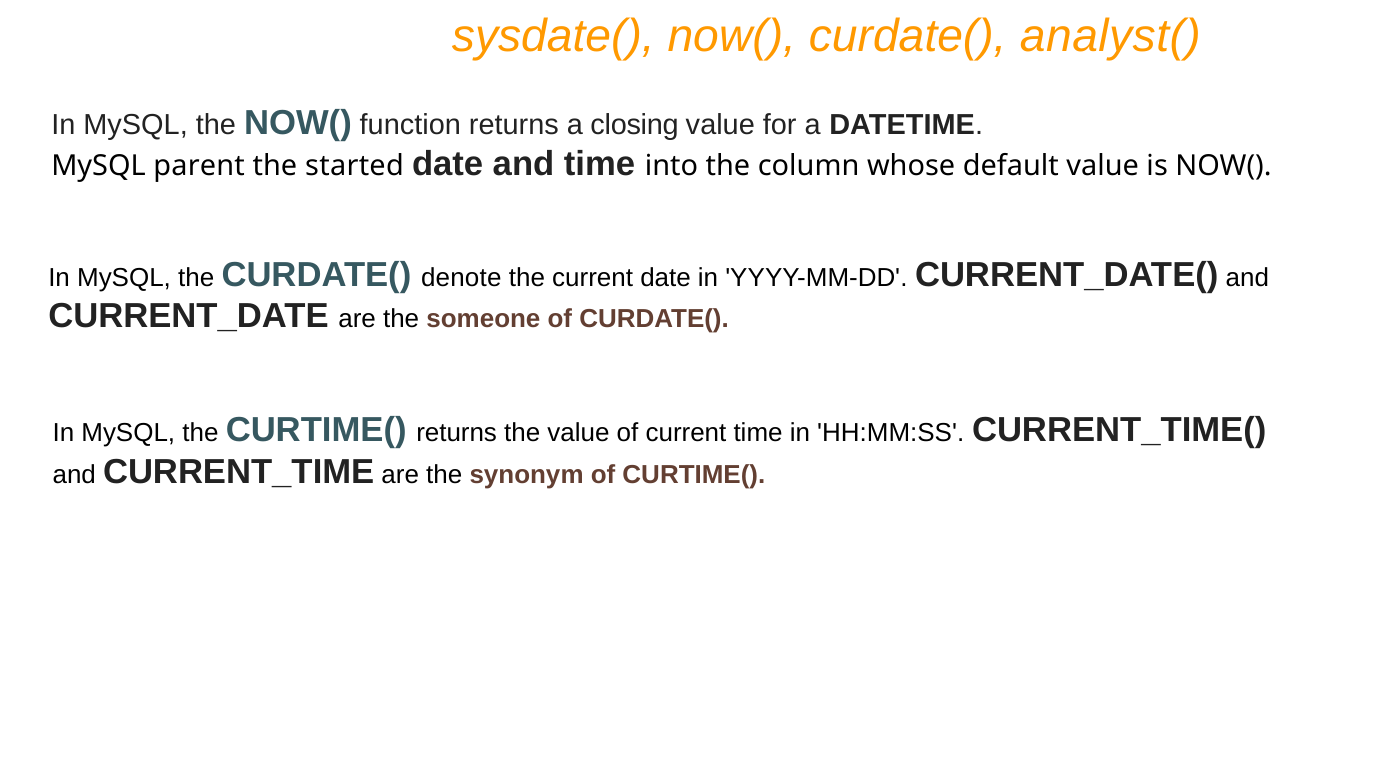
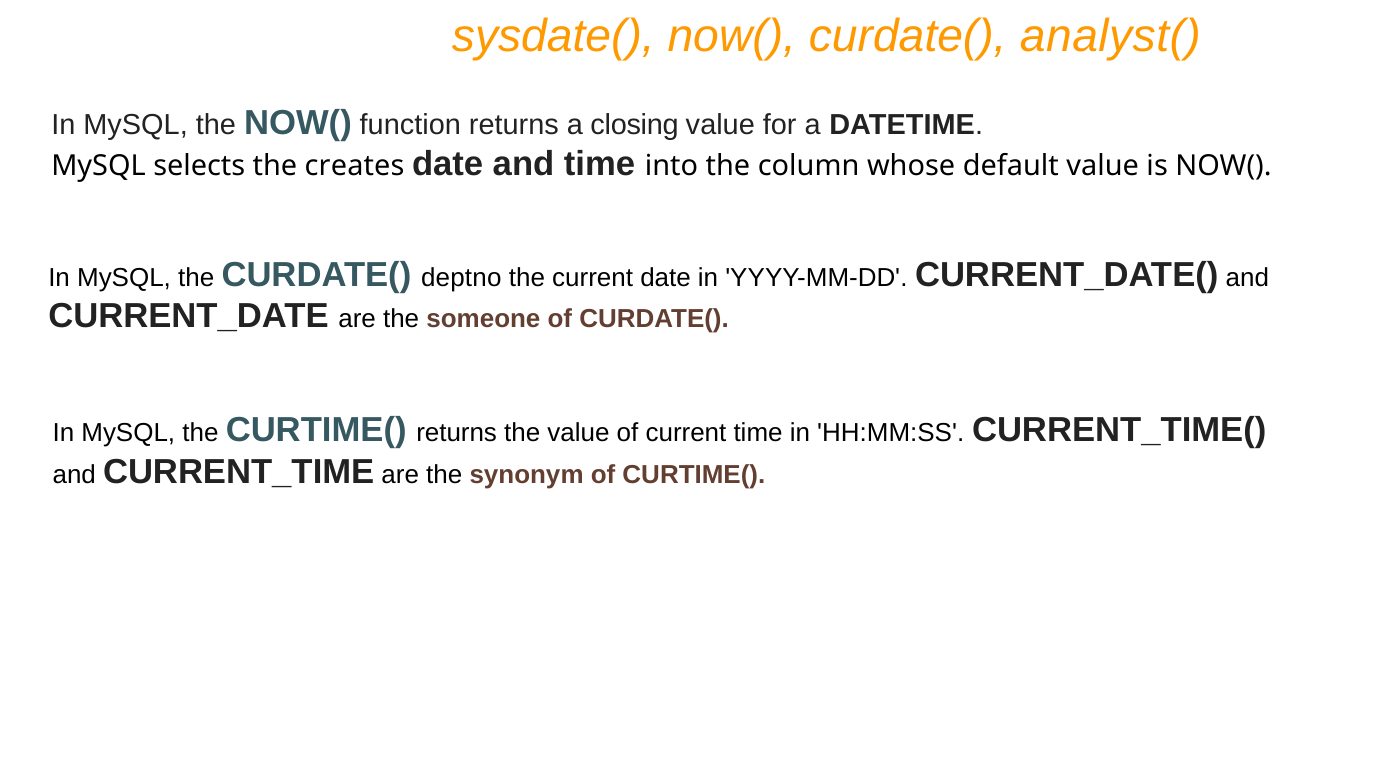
parent: parent -> selects
started: started -> creates
denote: denote -> deptno
